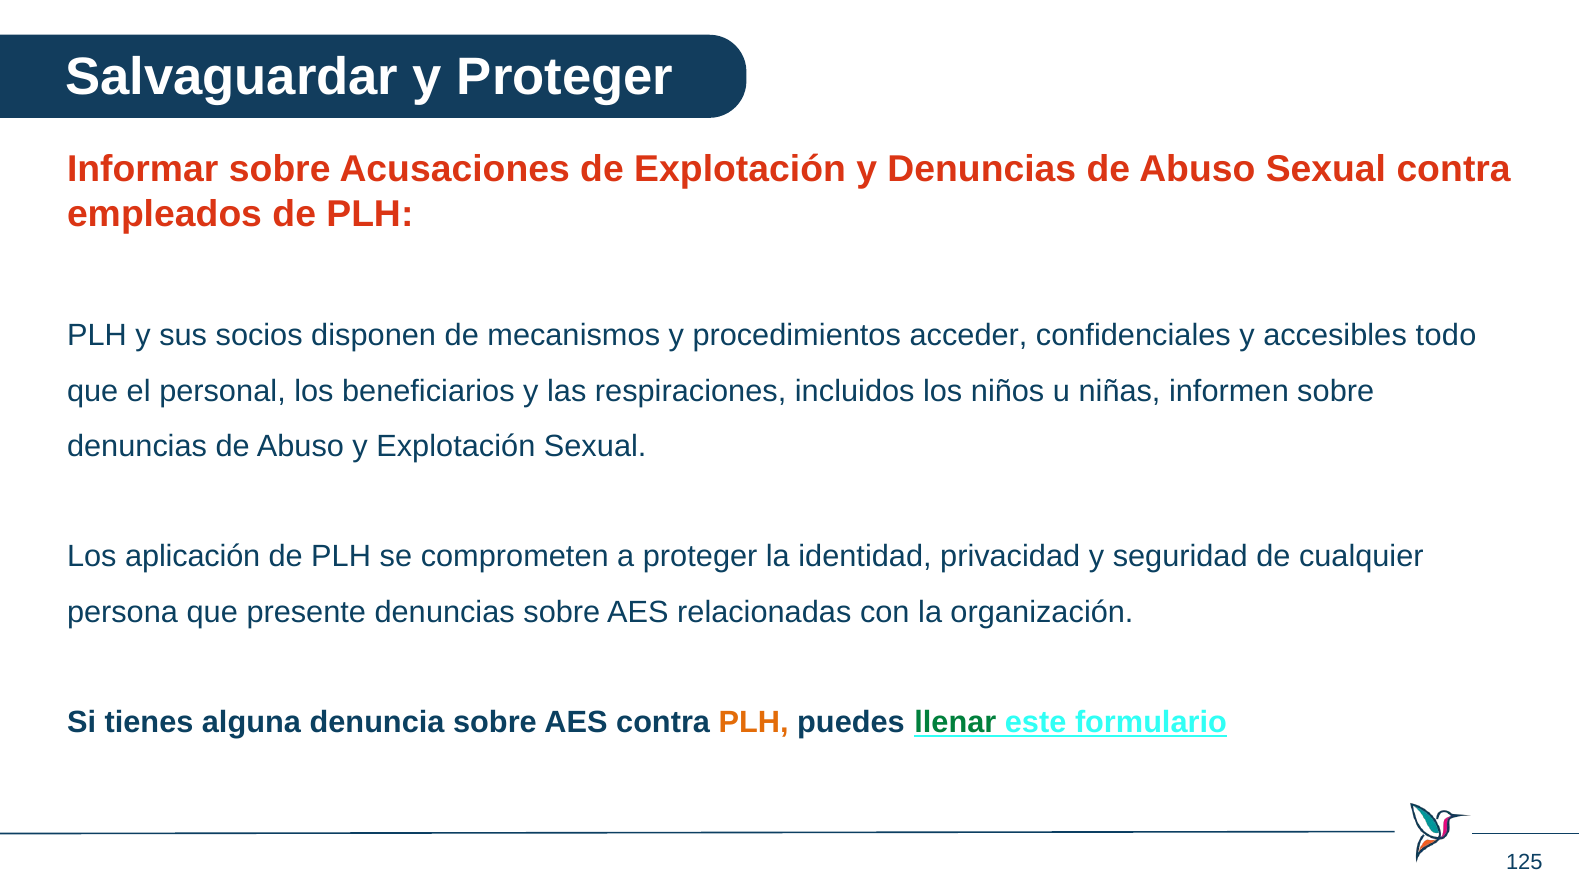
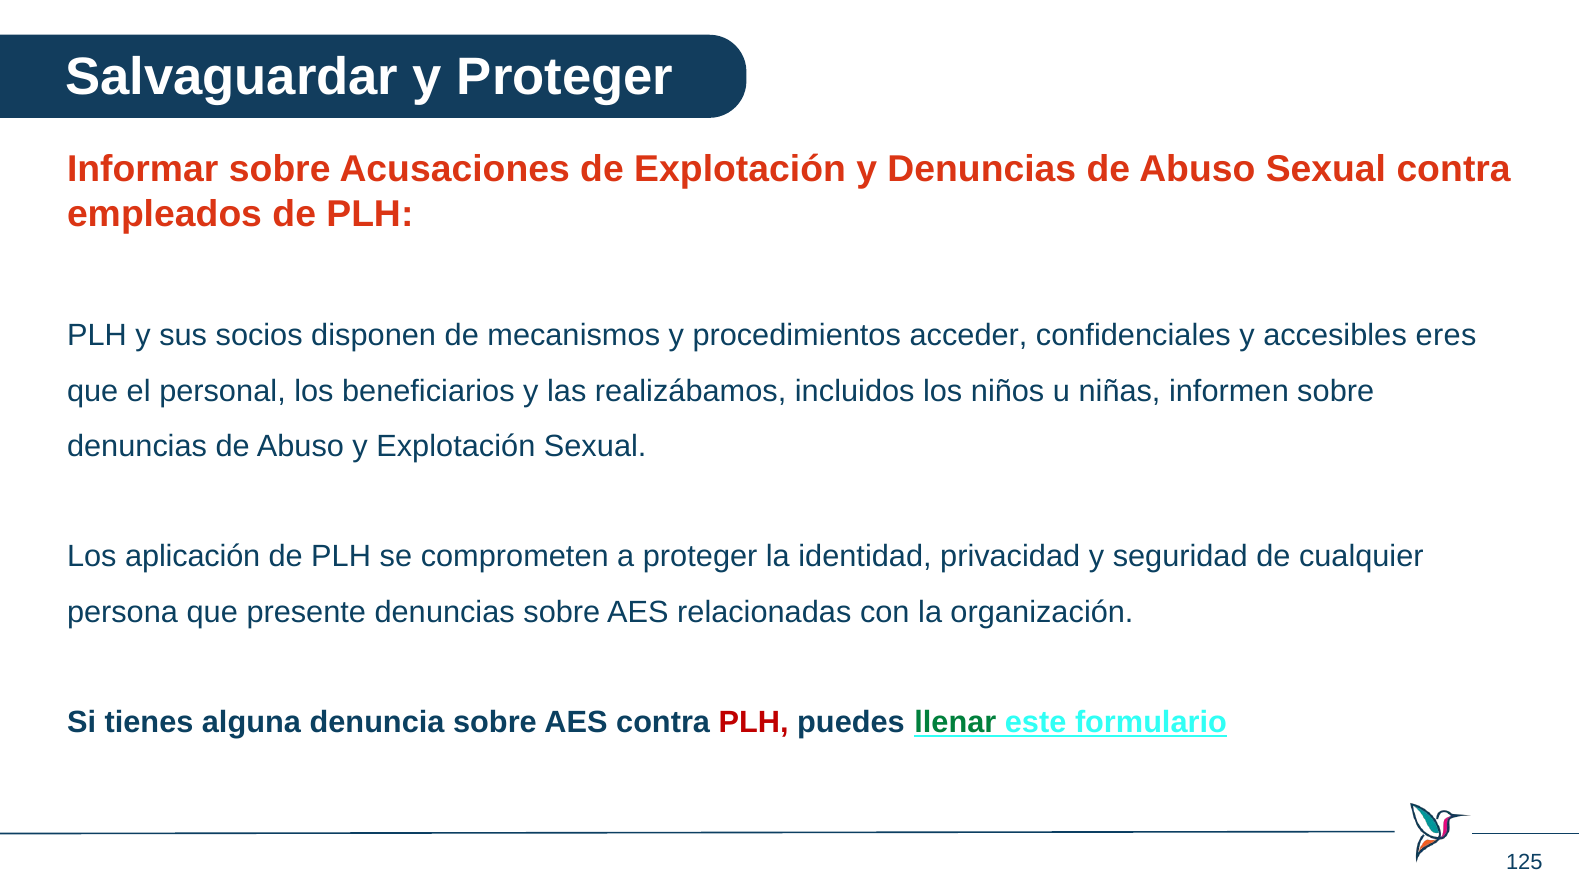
todo: todo -> eres
respiraciones: respiraciones -> realizábamos
PLH at (754, 723) colour: orange -> red
